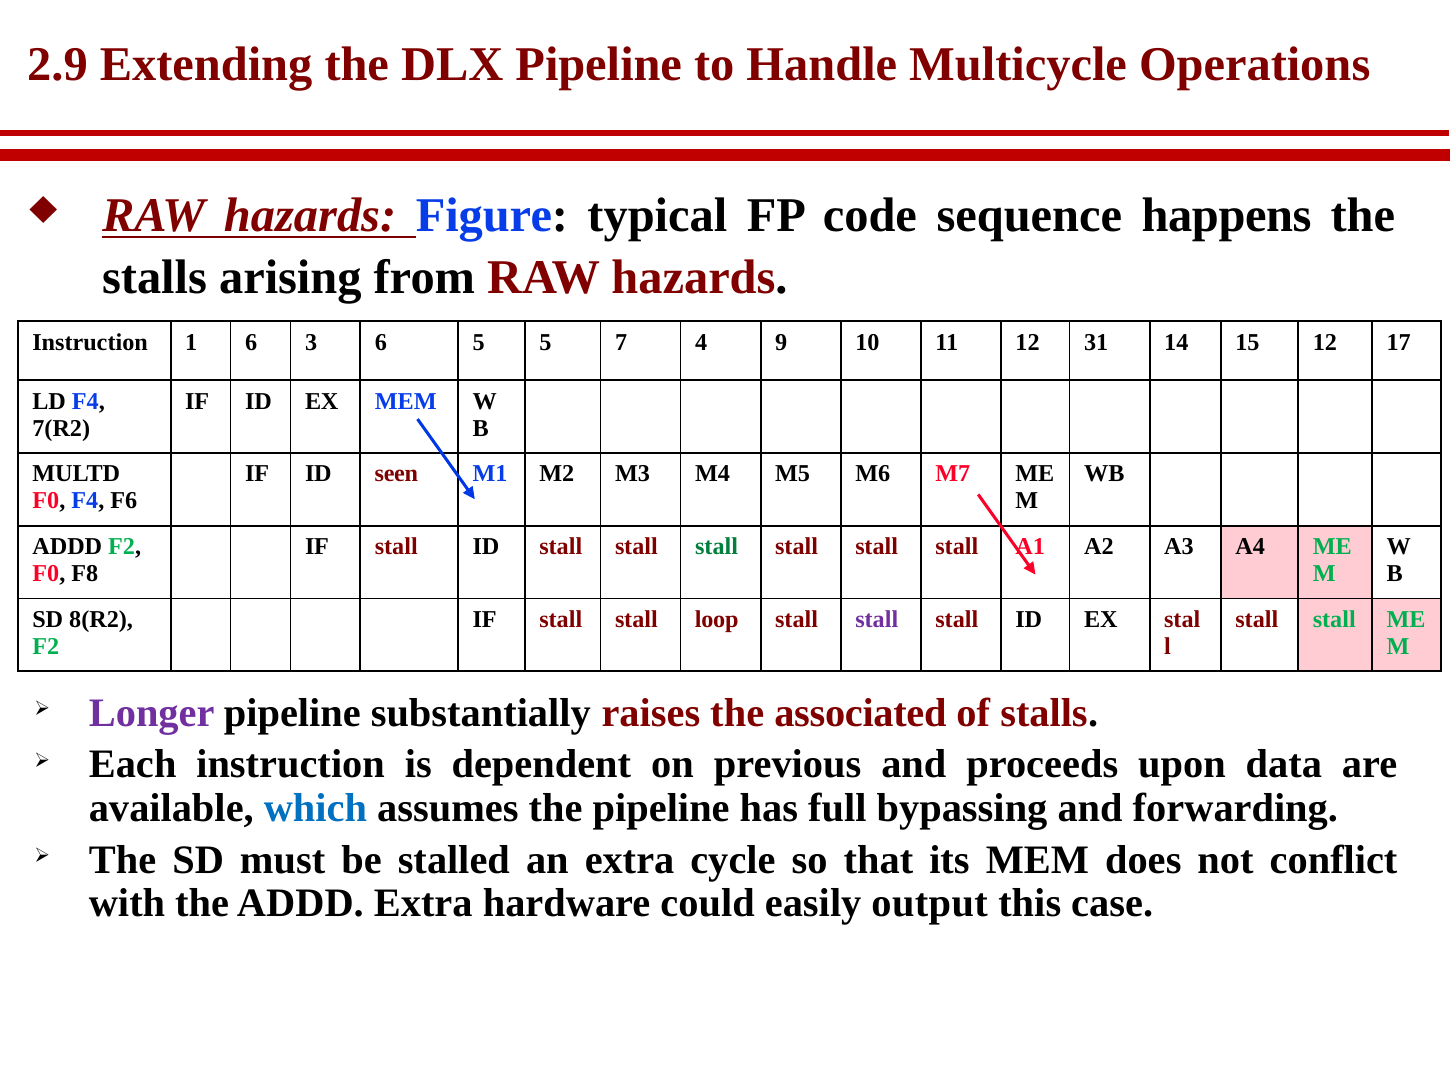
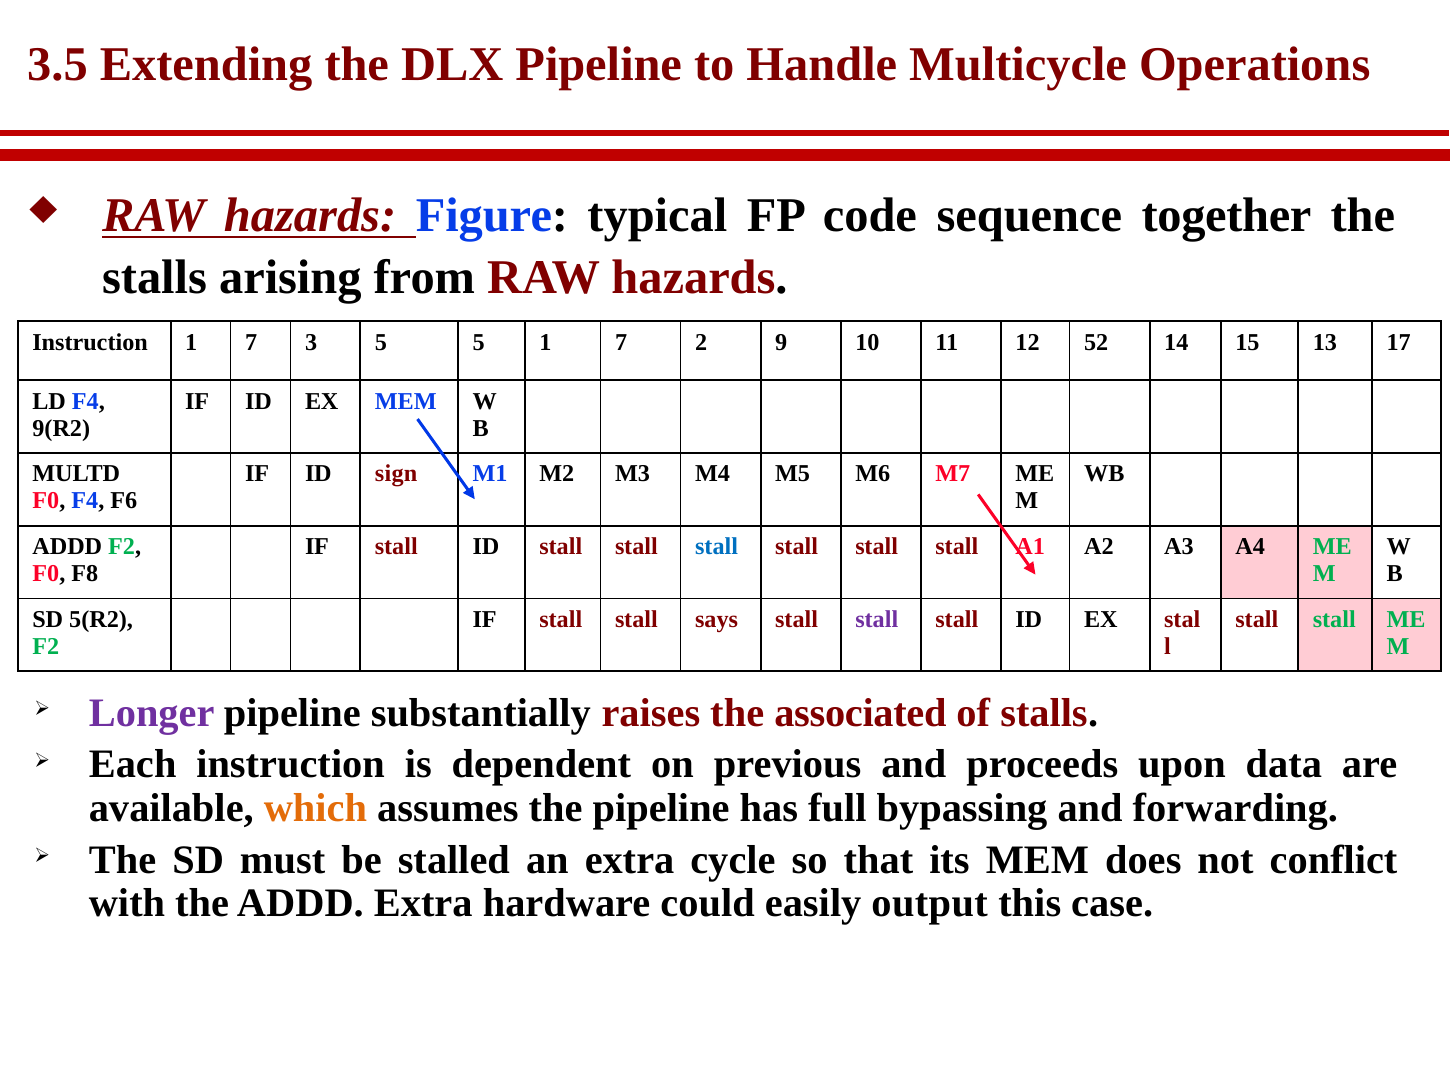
2.9: 2.9 -> 3.5
happens: happens -> together
Instruction 1 6: 6 -> 7
3 6: 6 -> 5
5 5: 5 -> 1
4: 4 -> 2
31: 31 -> 52
15 12: 12 -> 13
7(R2: 7(R2 -> 9(R2
seen: seen -> sign
stall at (717, 546) colour: green -> blue
8(R2: 8(R2 -> 5(R2
loop: loop -> says
which colour: blue -> orange
